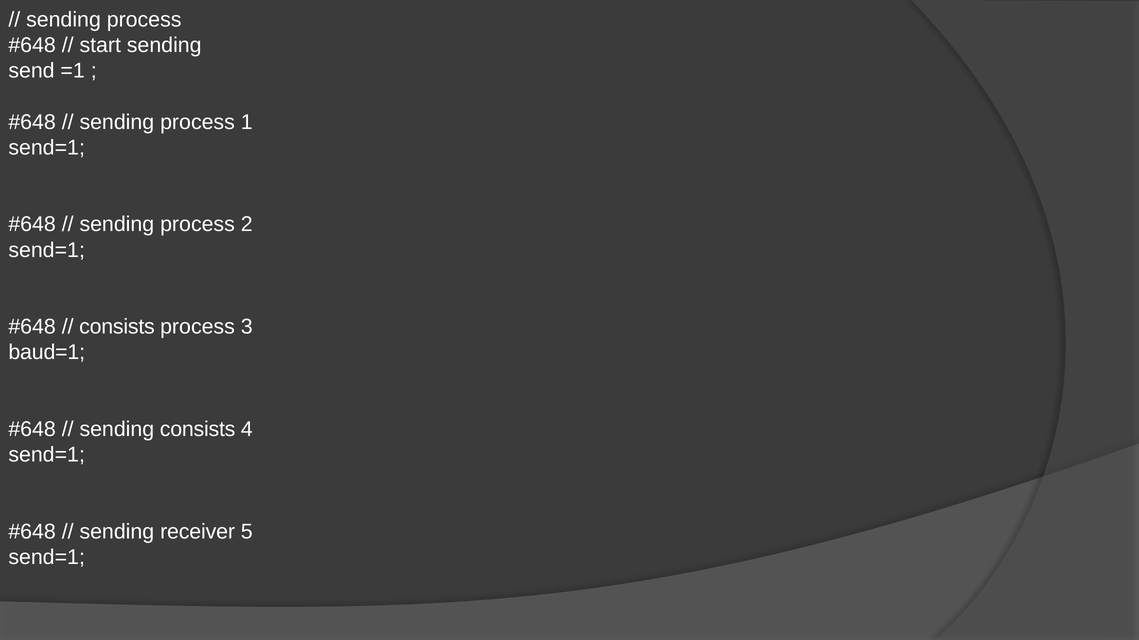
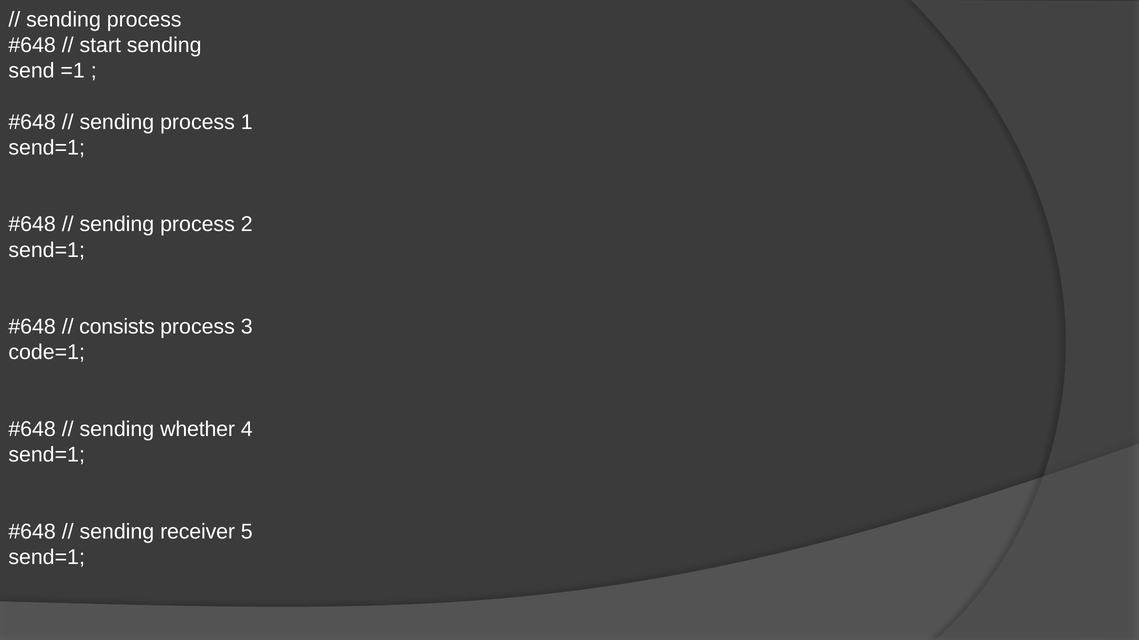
baud=1: baud=1 -> code=1
sending consists: consists -> whether
